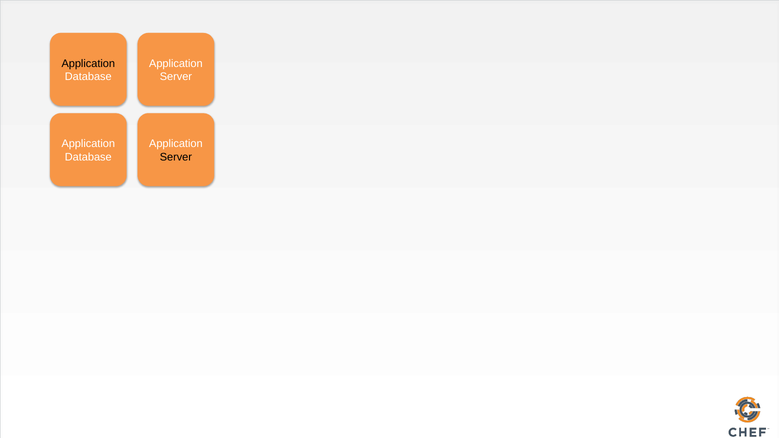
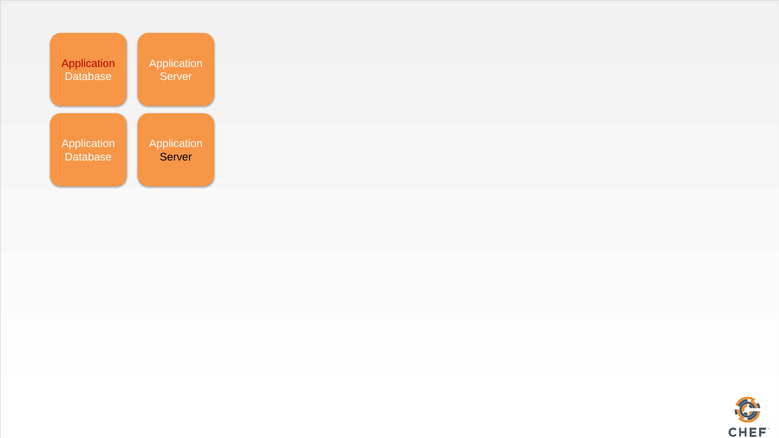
Application at (88, 64) colour: black -> red
